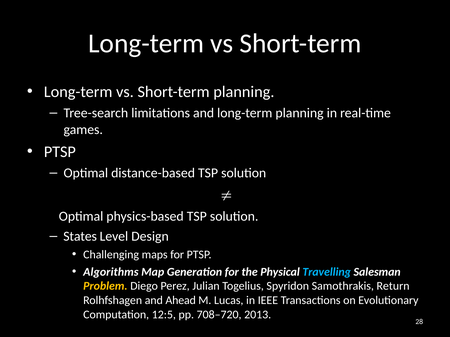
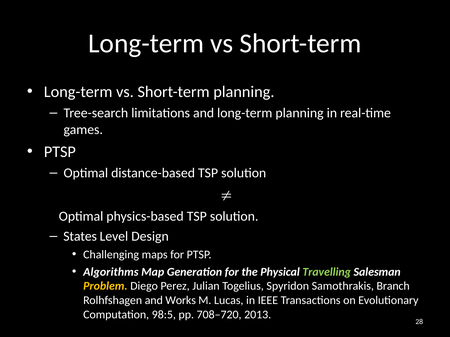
Travelling colour: light blue -> light green
Return: Return -> Branch
Ahead: Ahead -> Works
12:5: 12:5 -> 98:5
